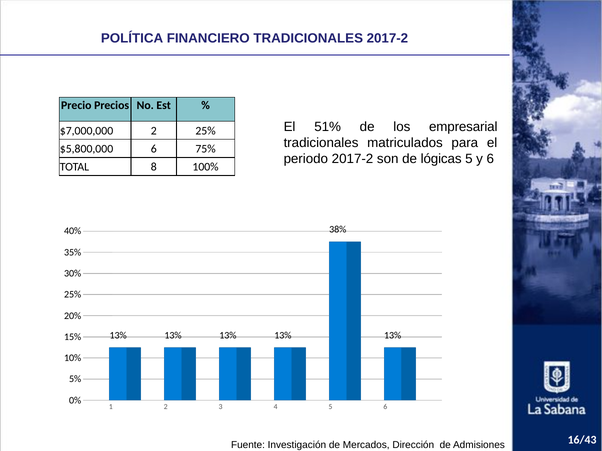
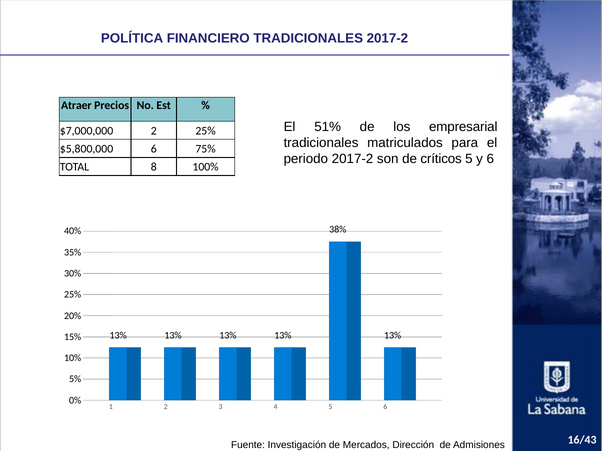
Precio: Precio -> Atraer
lógicas: lógicas -> críticos
